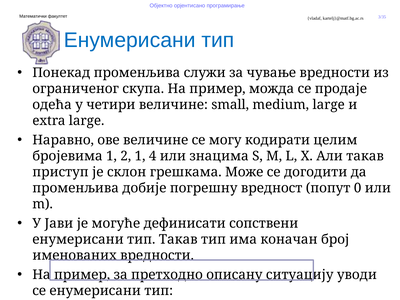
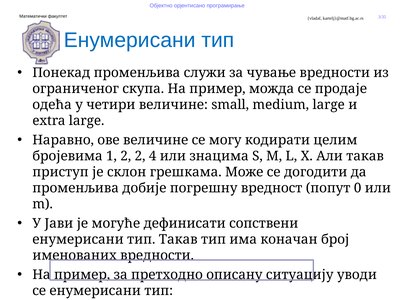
2 1: 1 -> 2
